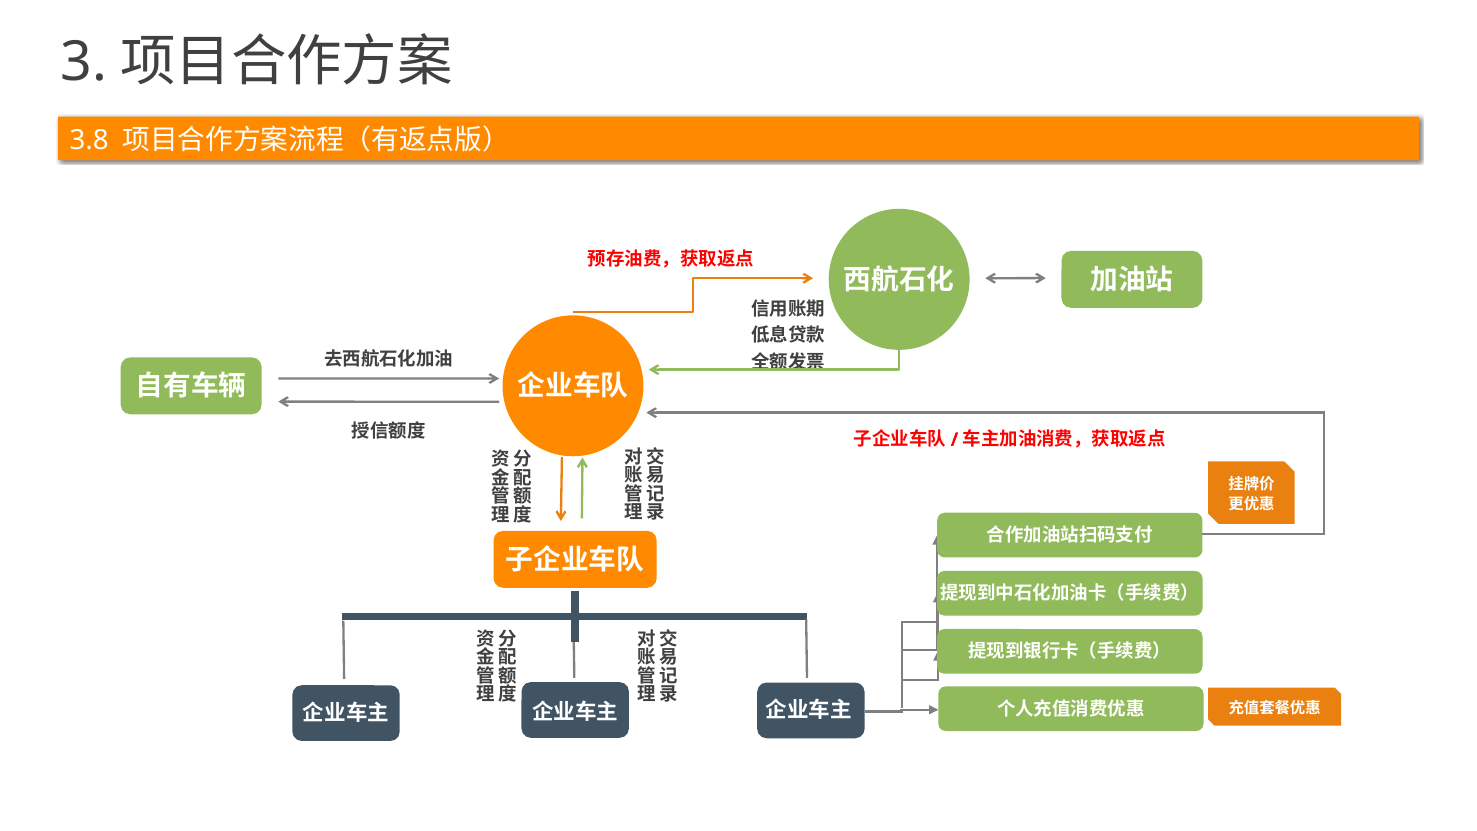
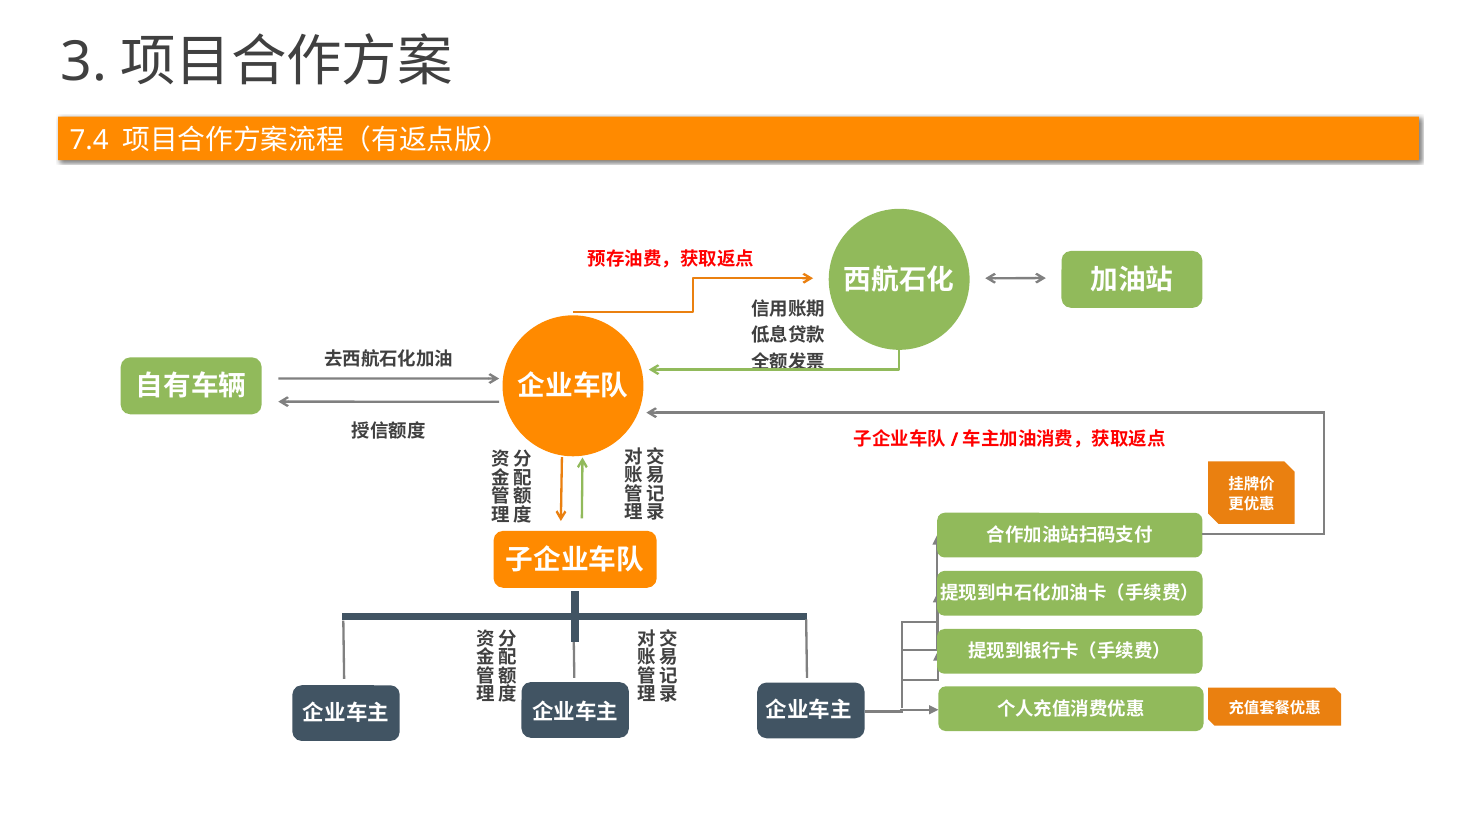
3.8: 3.8 -> 7.4
